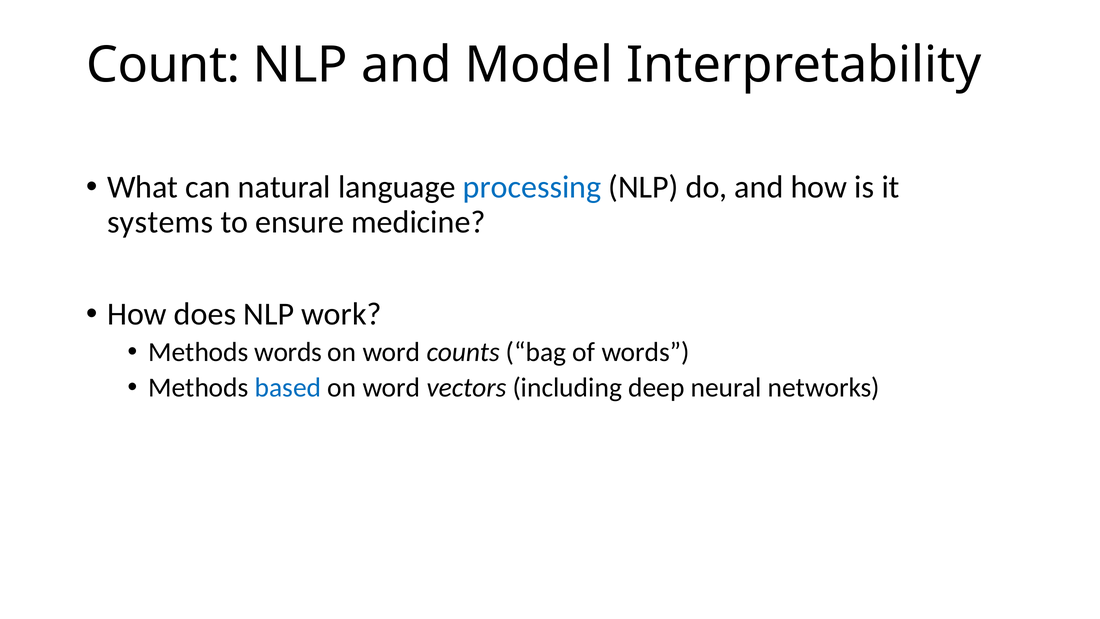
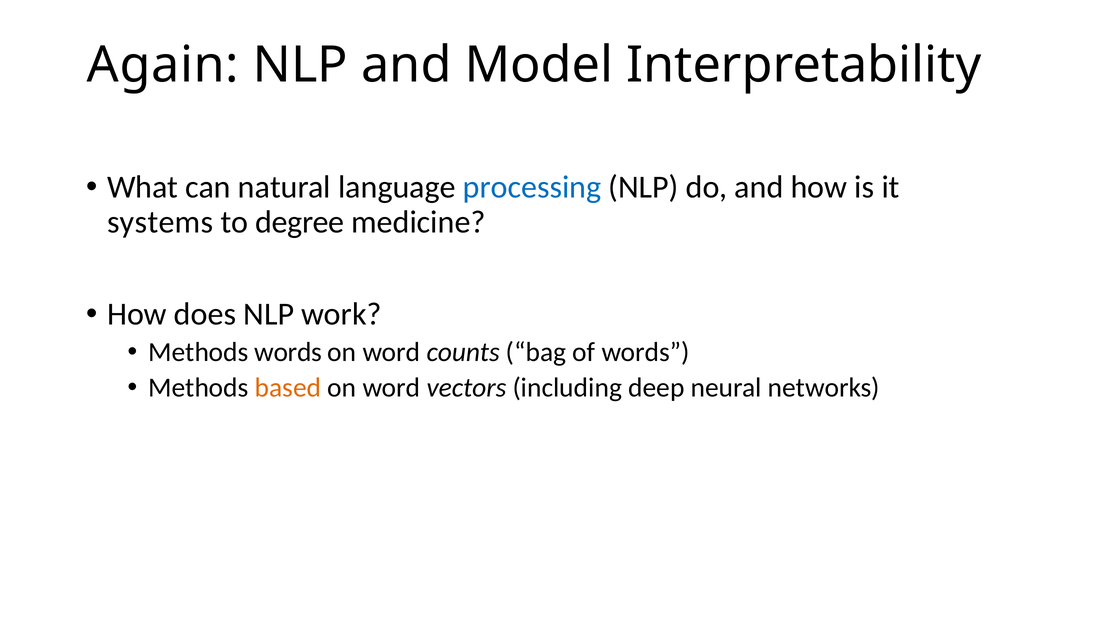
Count: Count -> Again
ensure: ensure -> degree
based colour: blue -> orange
